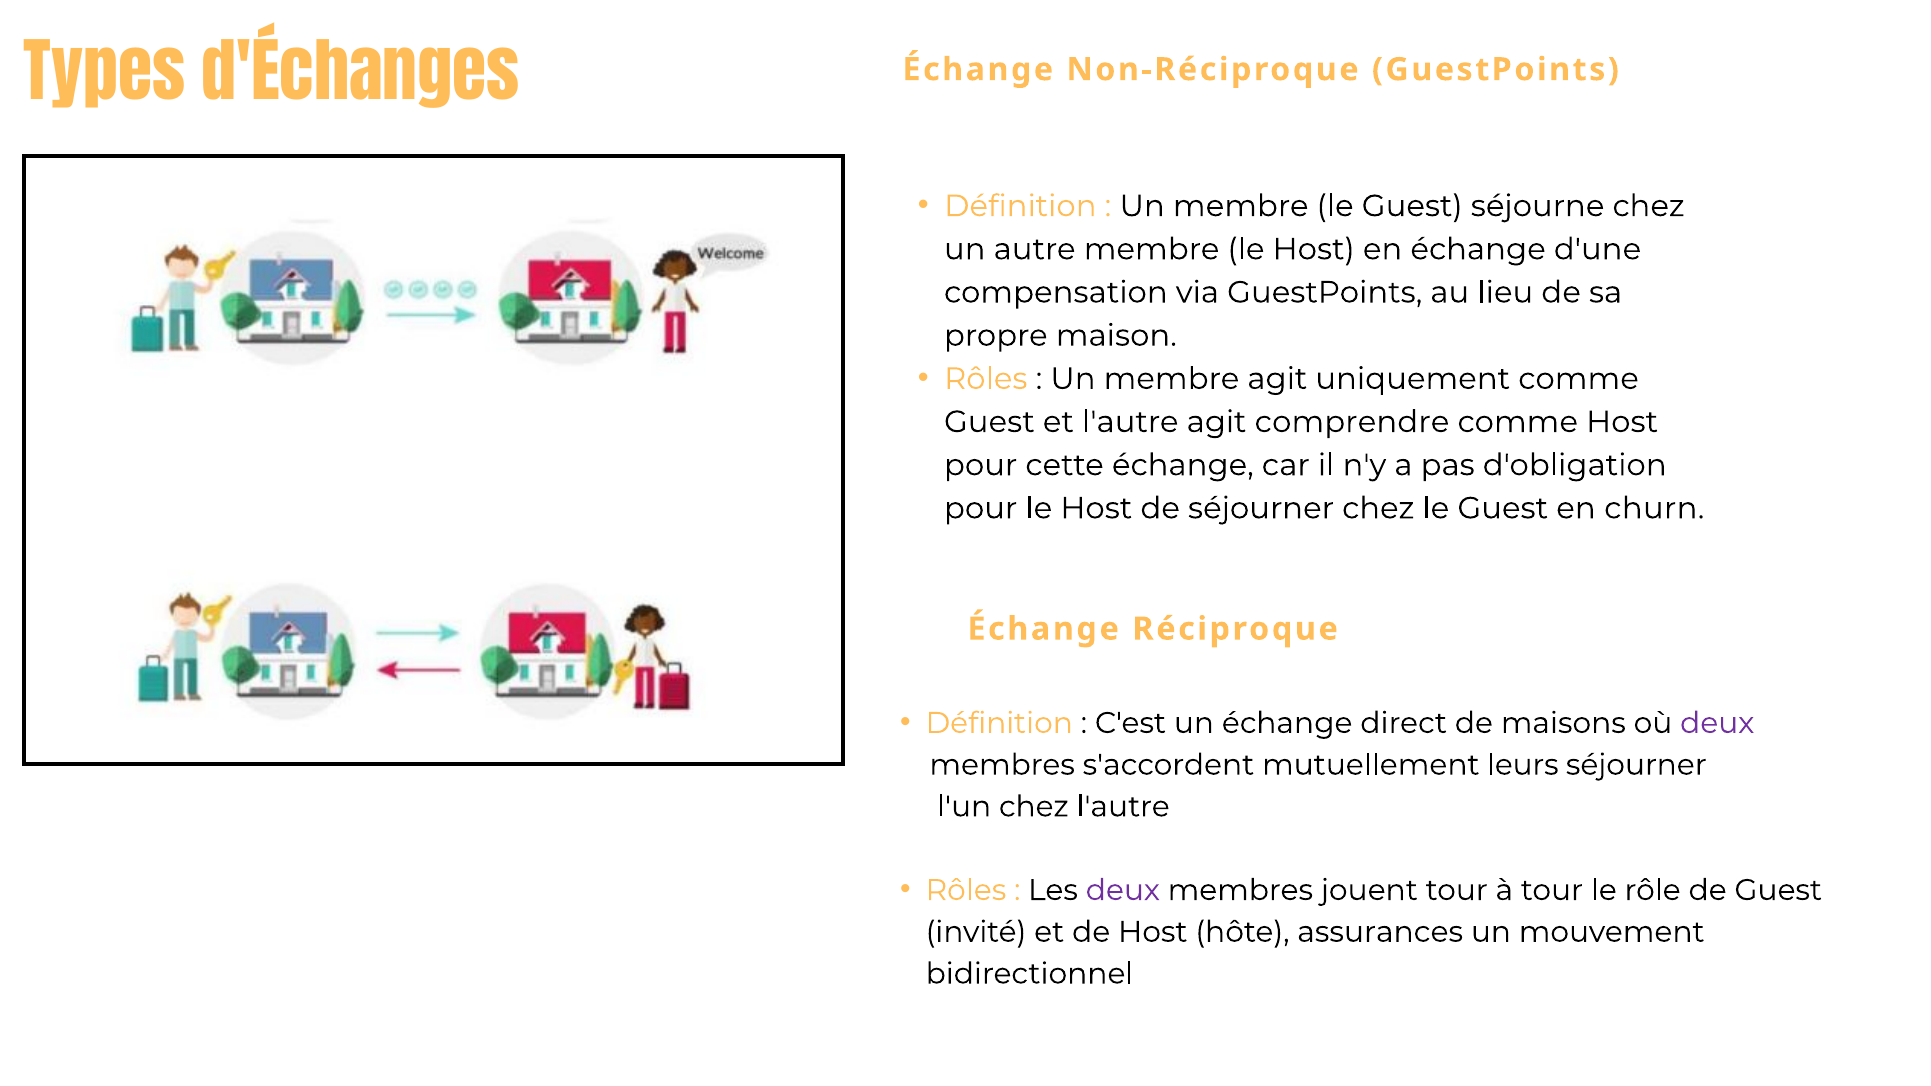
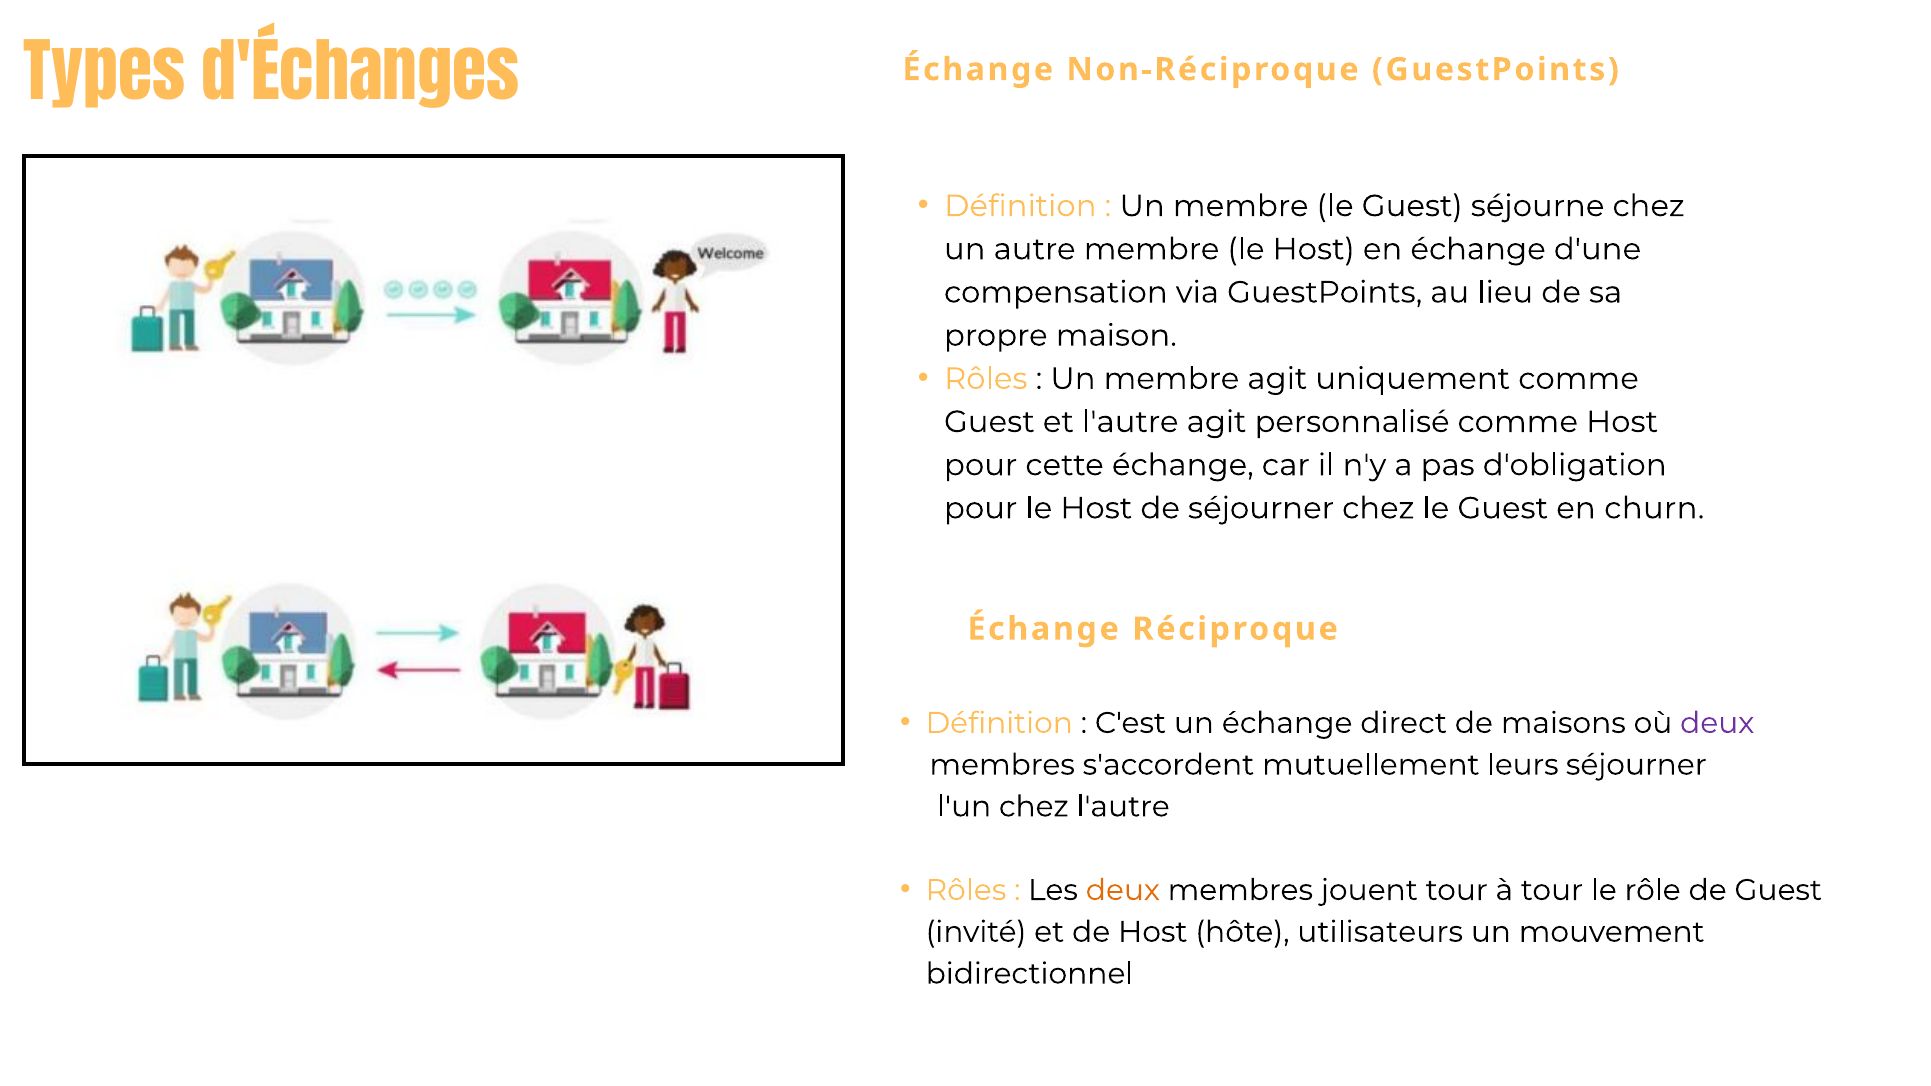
comprendre: comprendre -> personnalisé
deux at (1123, 890) colour: purple -> orange
assurances: assurances -> utilisateurs
